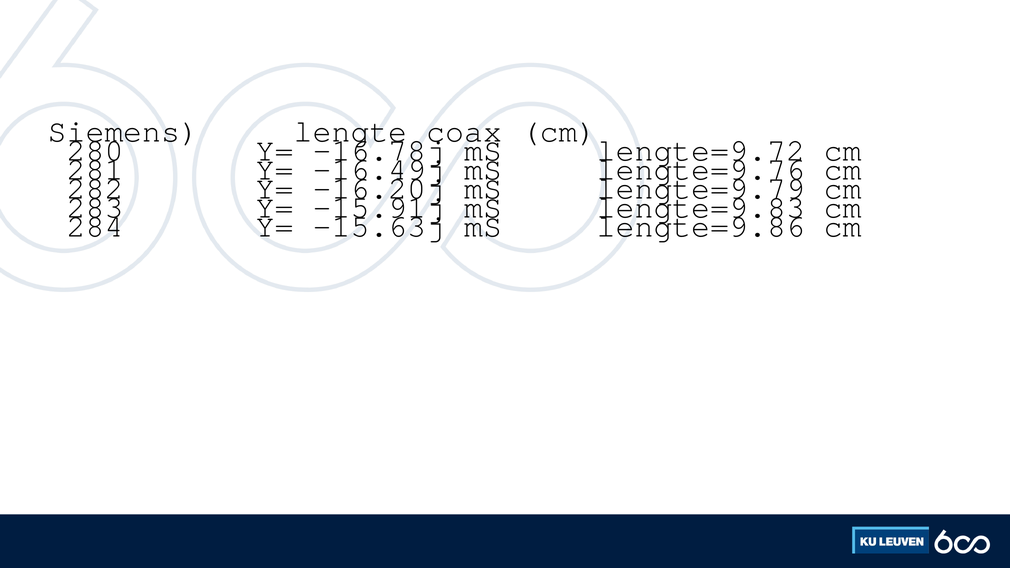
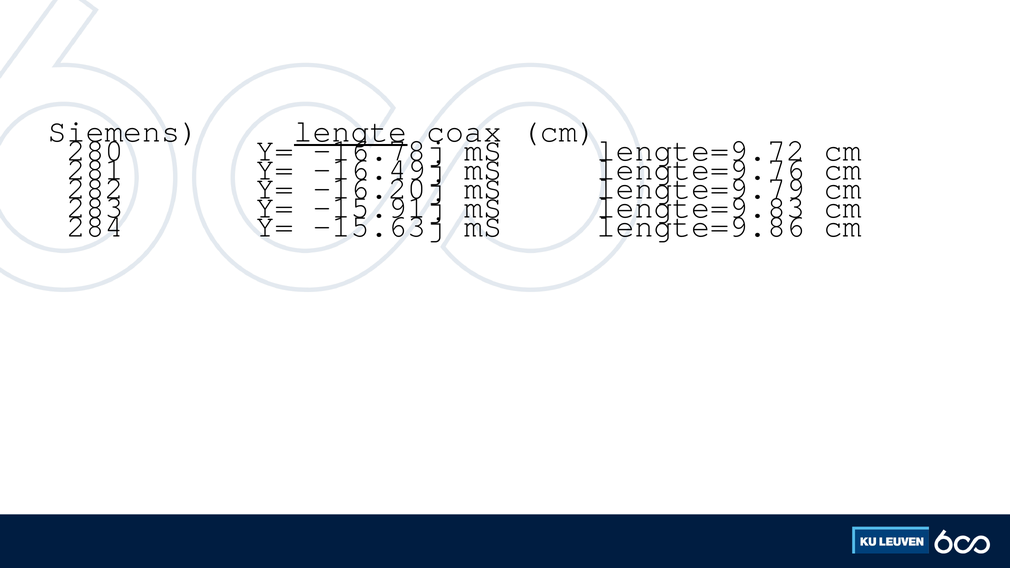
lengte underline: none -> present
